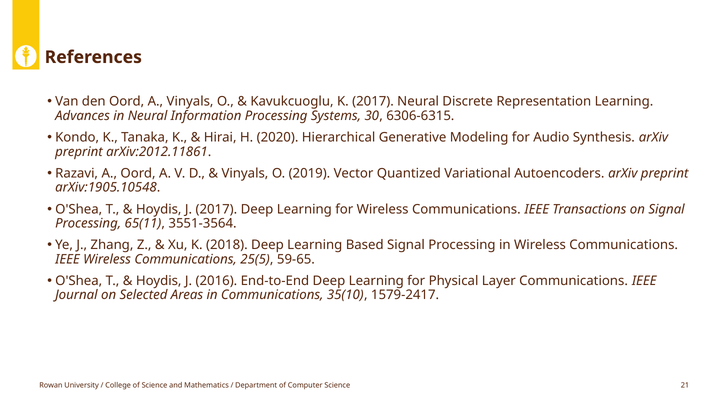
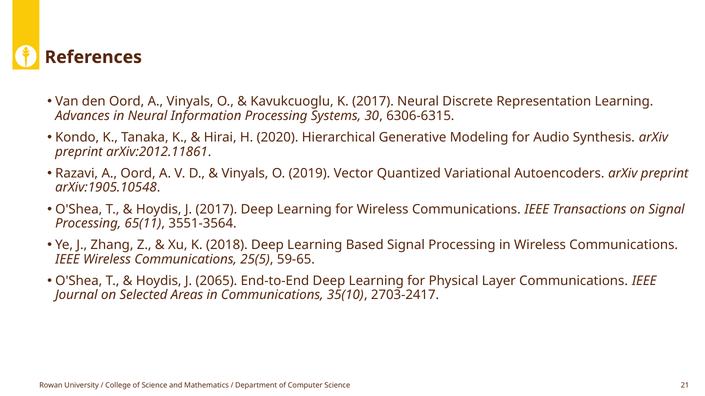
2016: 2016 -> 2065
1579-2417: 1579-2417 -> 2703-2417
